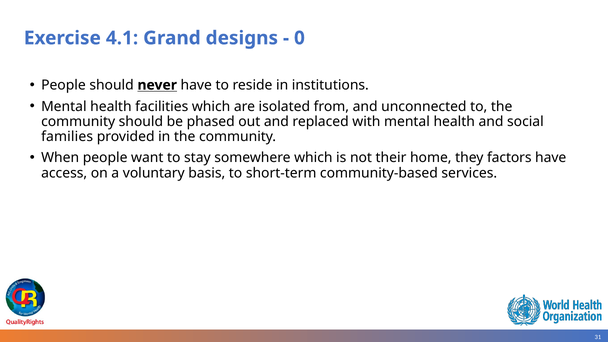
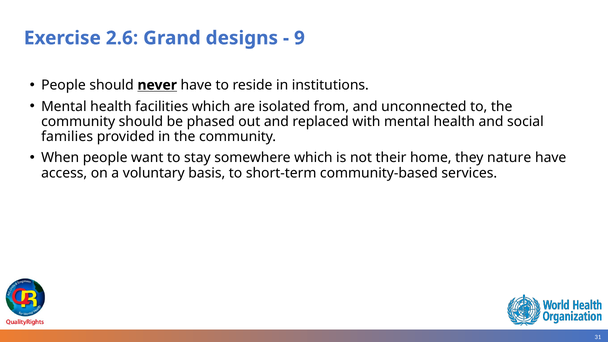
4.1: 4.1 -> 2.6
0: 0 -> 9
factors: factors -> nature
